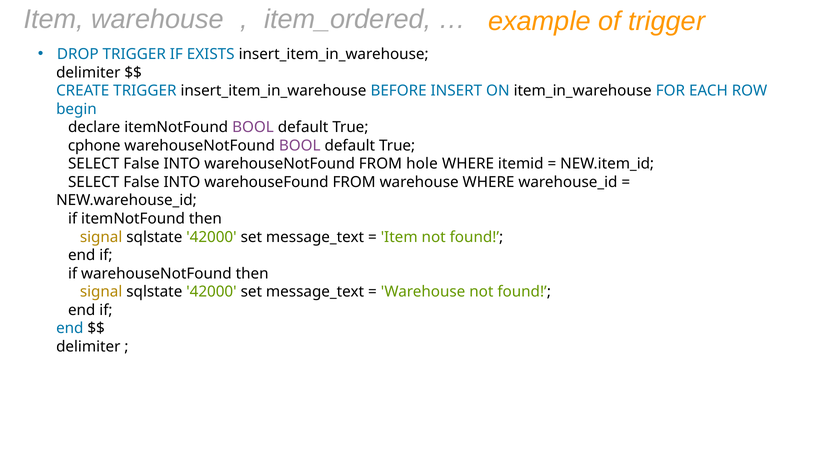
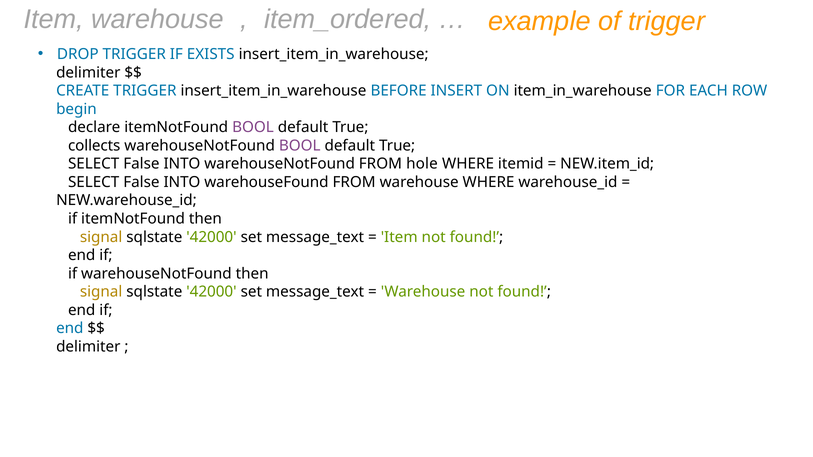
cphone: cphone -> collects
